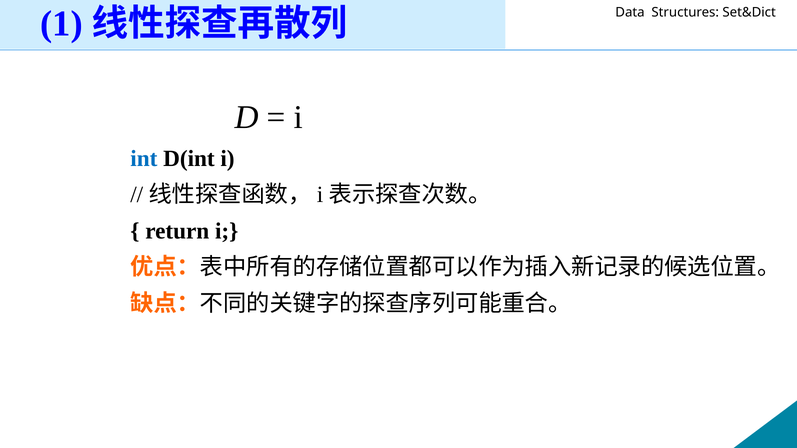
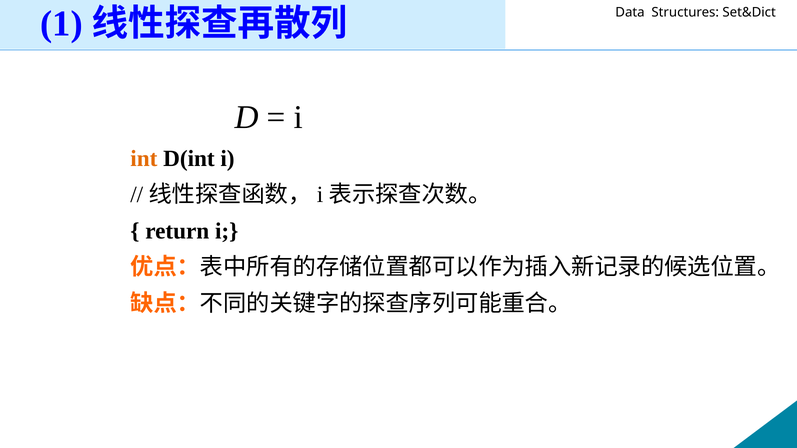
int colour: blue -> orange
